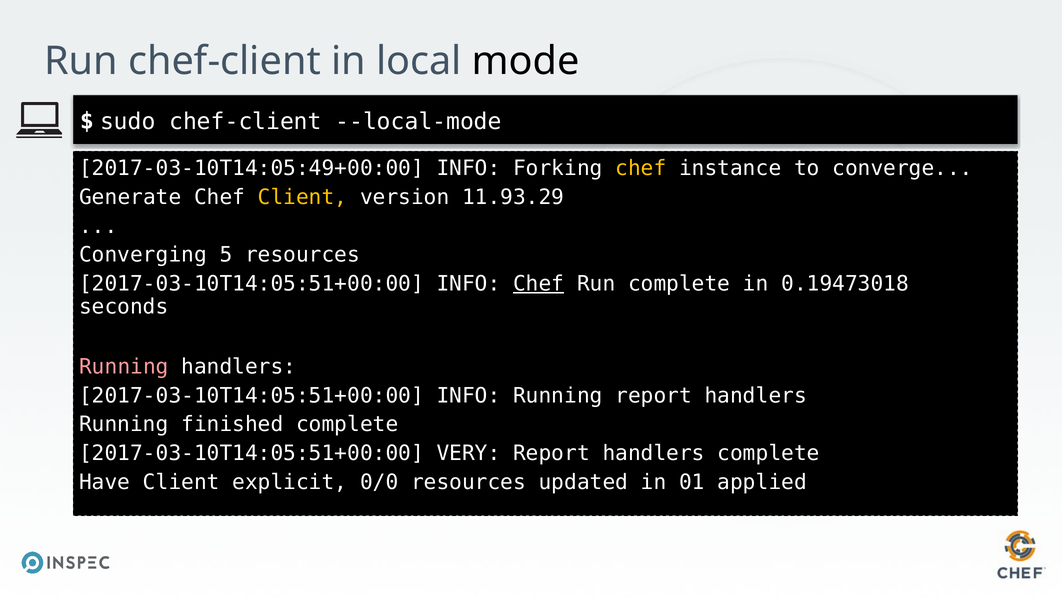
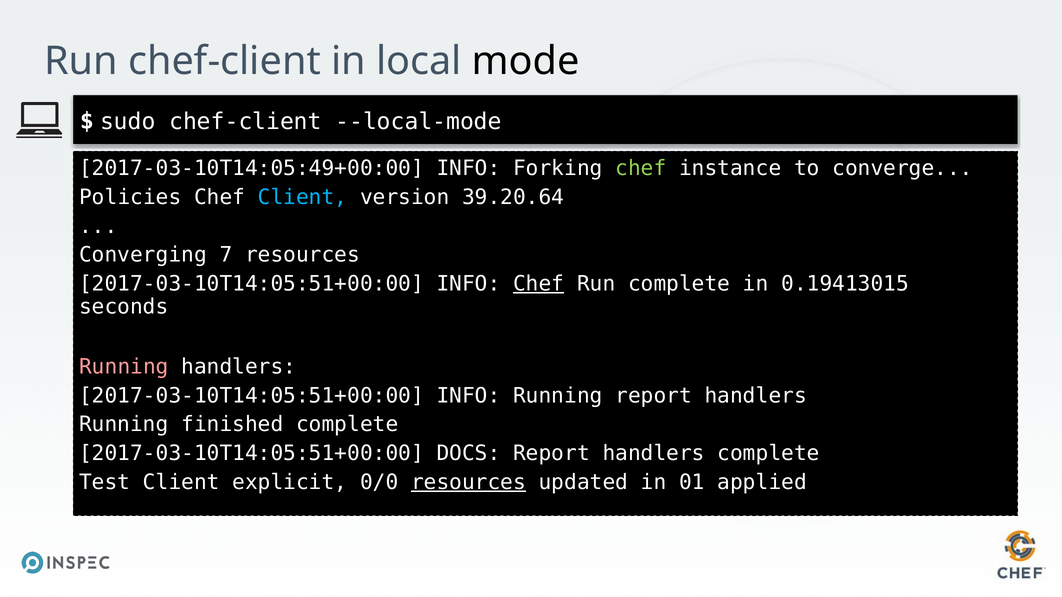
chef at (641, 168) colour: yellow -> light green
Generate: Generate -> Policies
Client at (303, 197) colour: yellow -> light blue
11.93.29: 11.93.29 -> 39.20.64
5: 5 -> 7
0.19473018: 0.19473018 -> 0.19413015
VERY: VERY -> DOCS
Have: Have -> Test
resources at (469, 482) underline: none -> present
